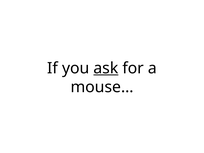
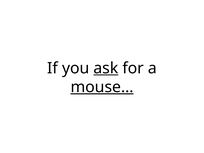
mouse… underline: none -> present
